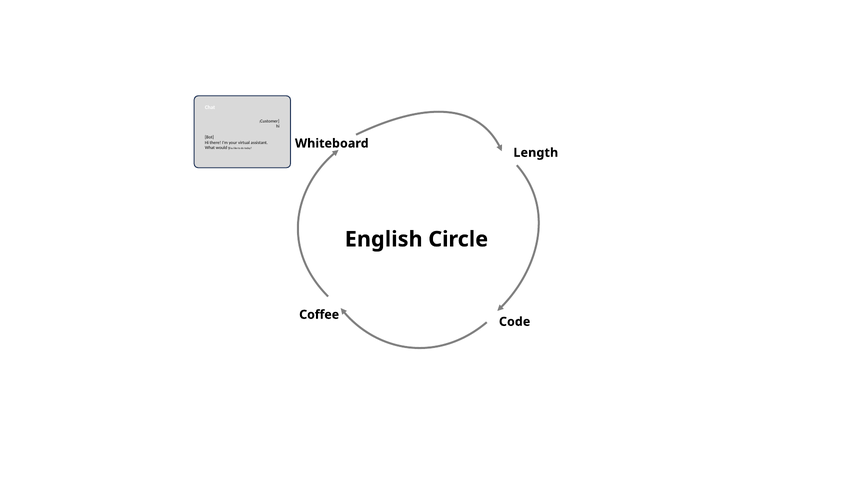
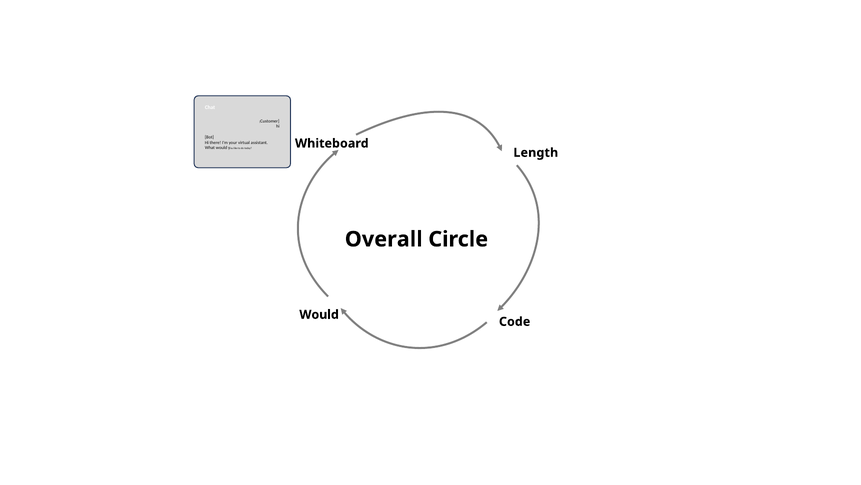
English: English -> Overall
Coffee at (319, 314): Coffee -> Would
